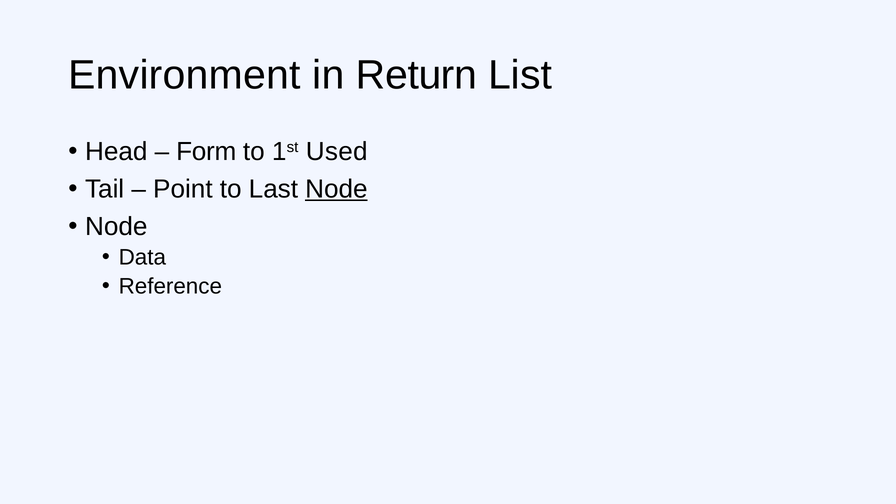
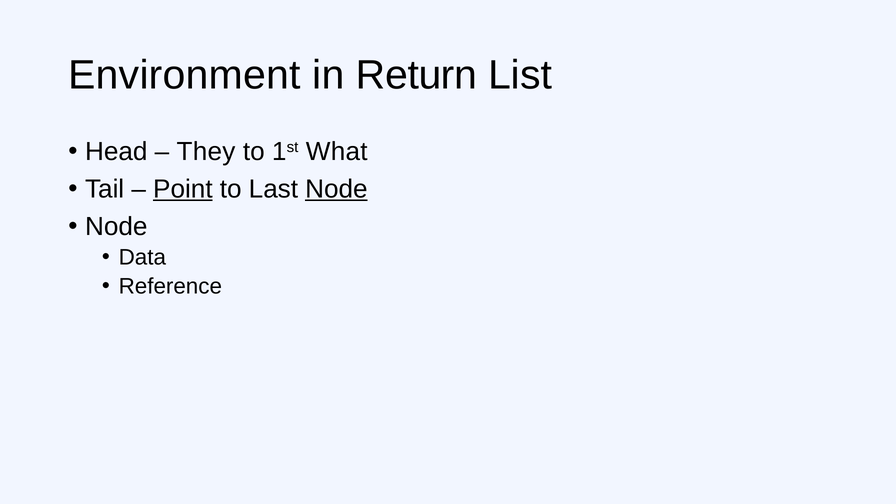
Form: Form -> They
Used: Used -> What
Point underline: none -> present
